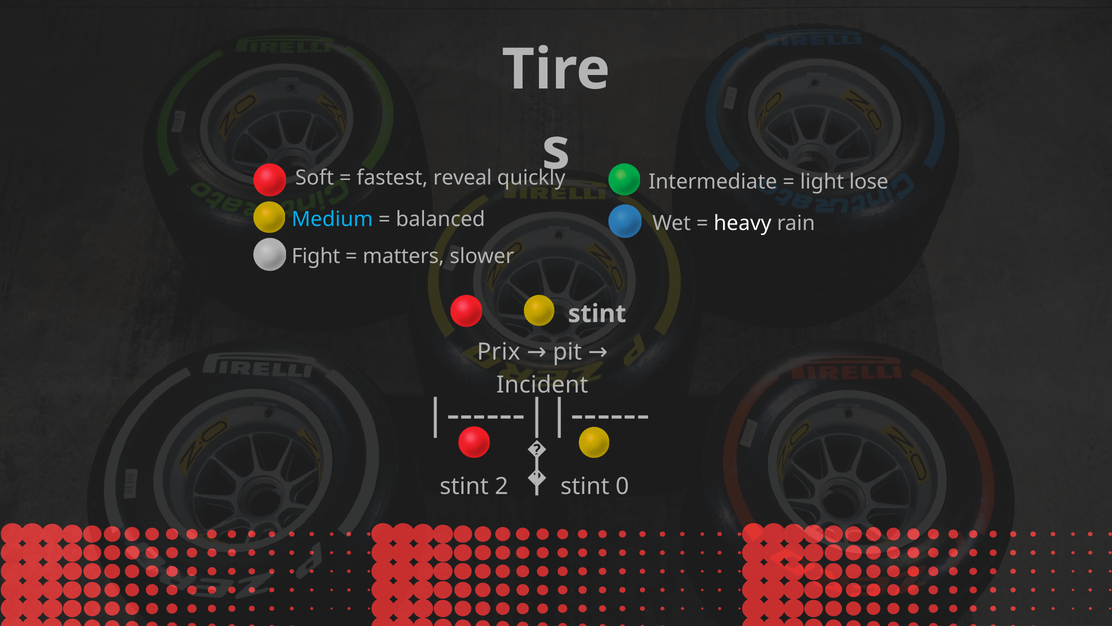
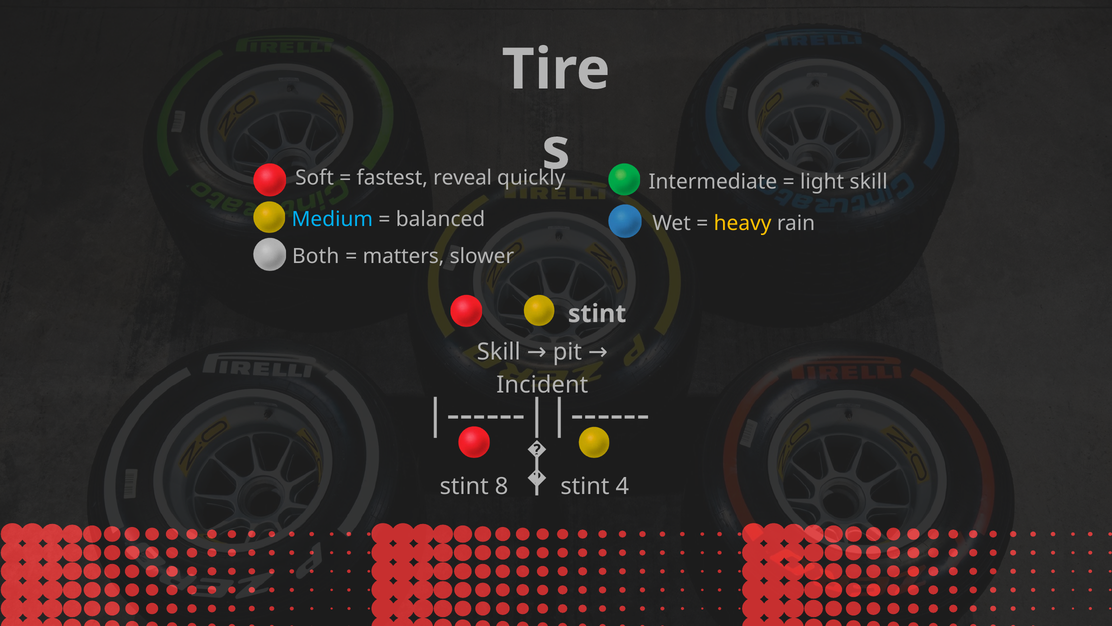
light lose: lose -> skill
heavy colour: white -> yellow
Fight: Fight -> Both
Prix at (499, 352): Prix -> Skill
2: 2 -> 8
0: 0 -> 4
